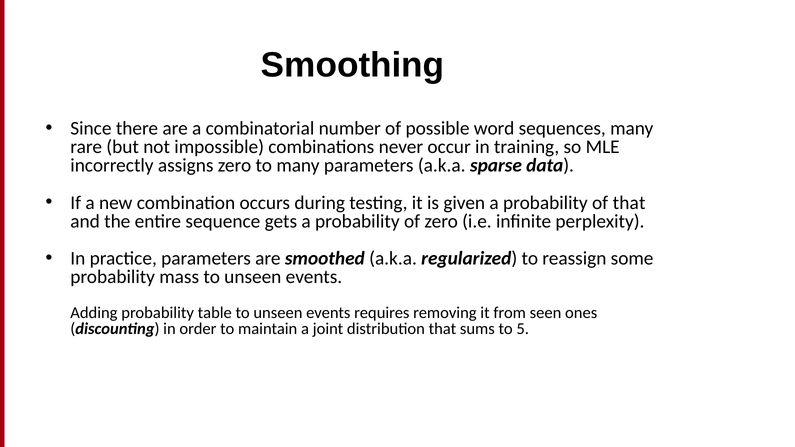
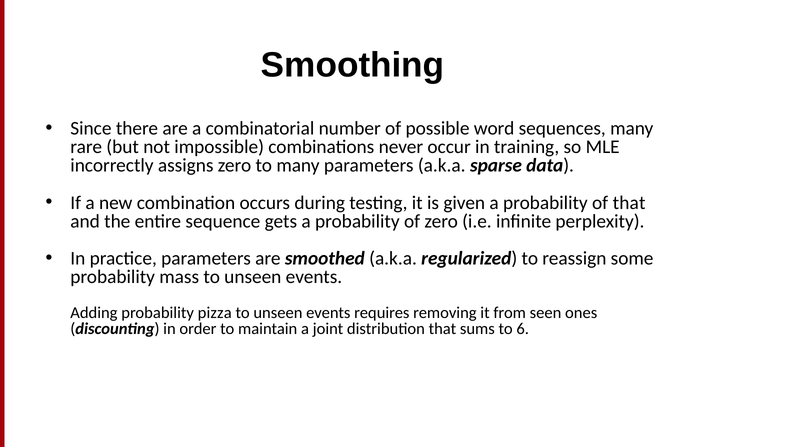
table: table -> pizza
5: 5 -> 6
